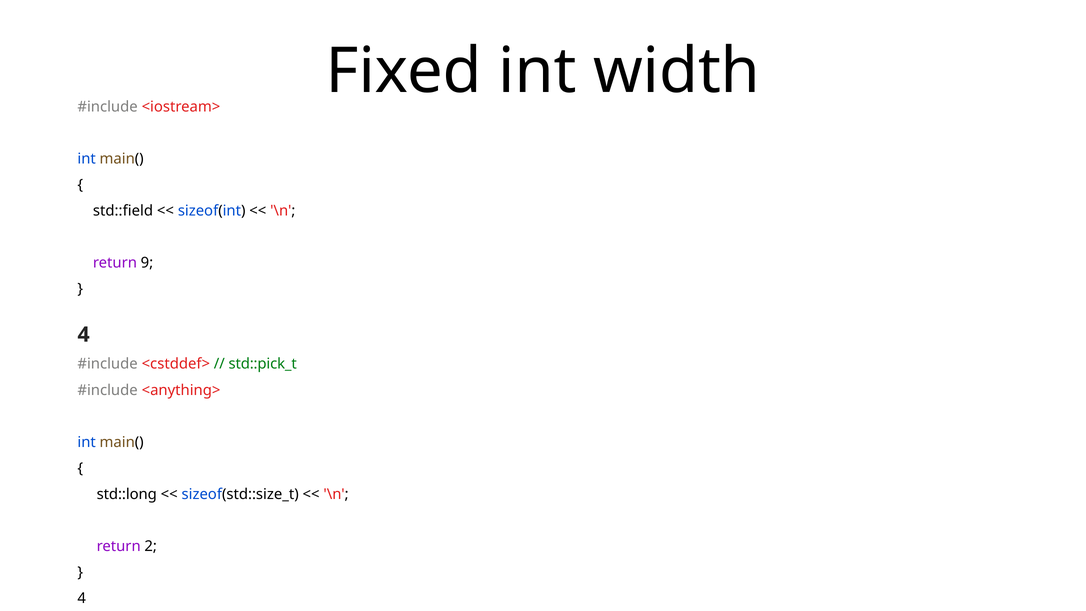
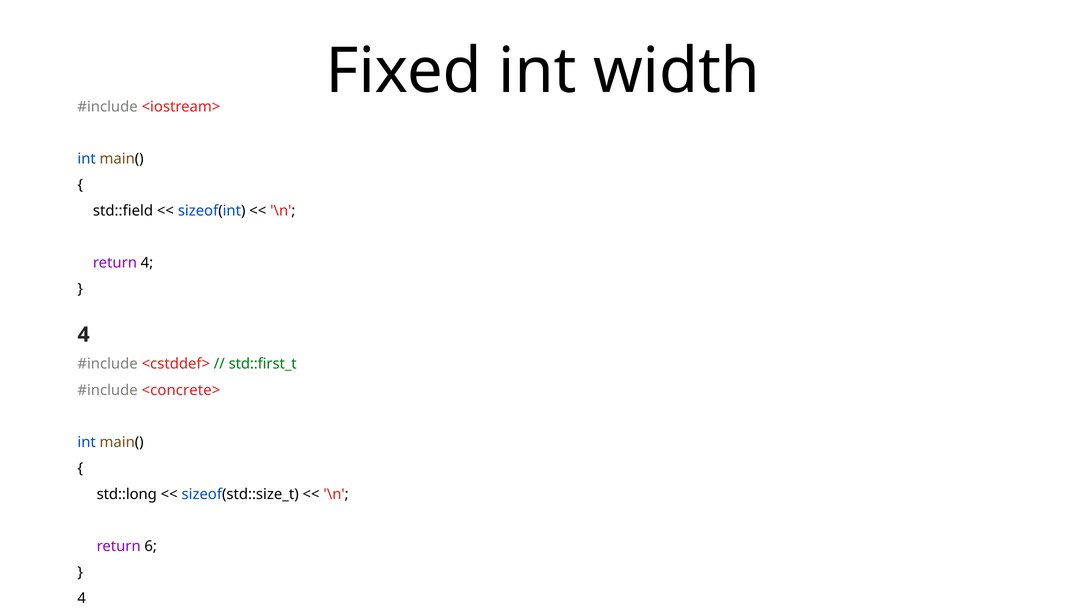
return 9: 9 -> 4
std::pick_t: std::pick_t -> std::first_t
<anything>: <anything> -> <concrete>
2: 2 -> 6
